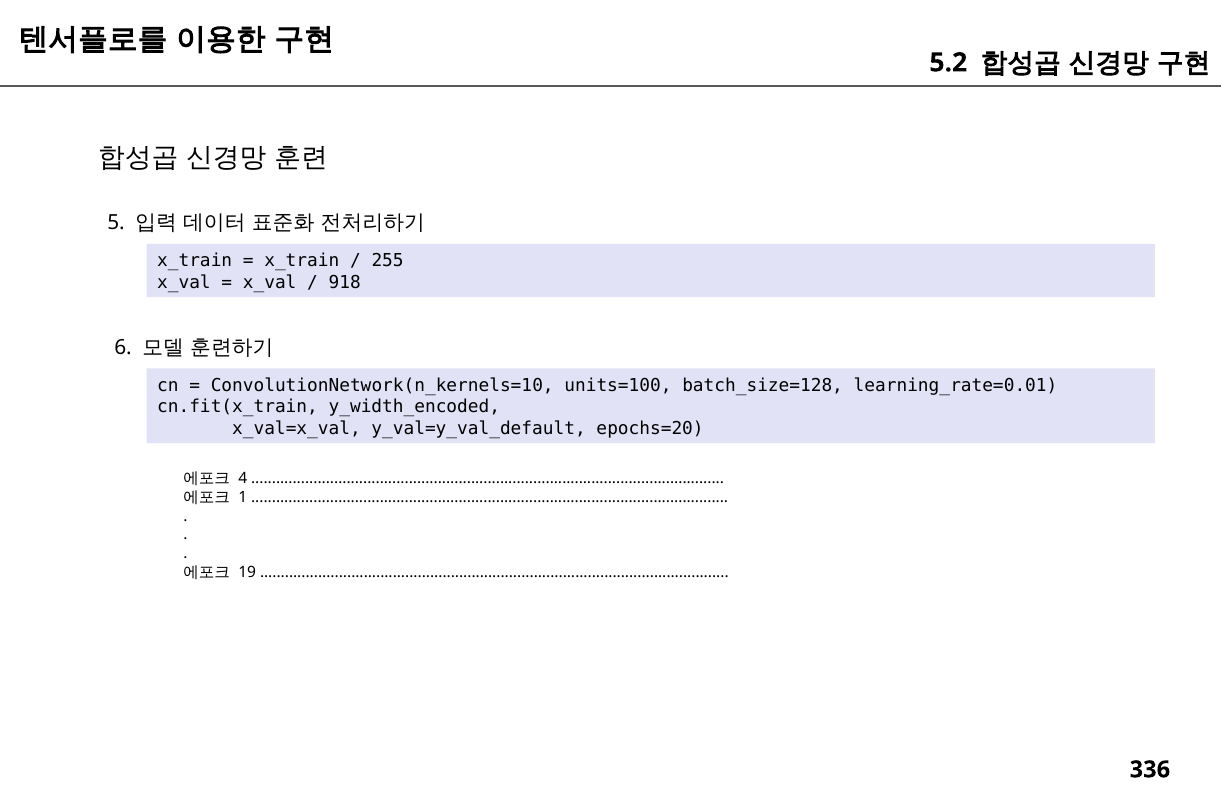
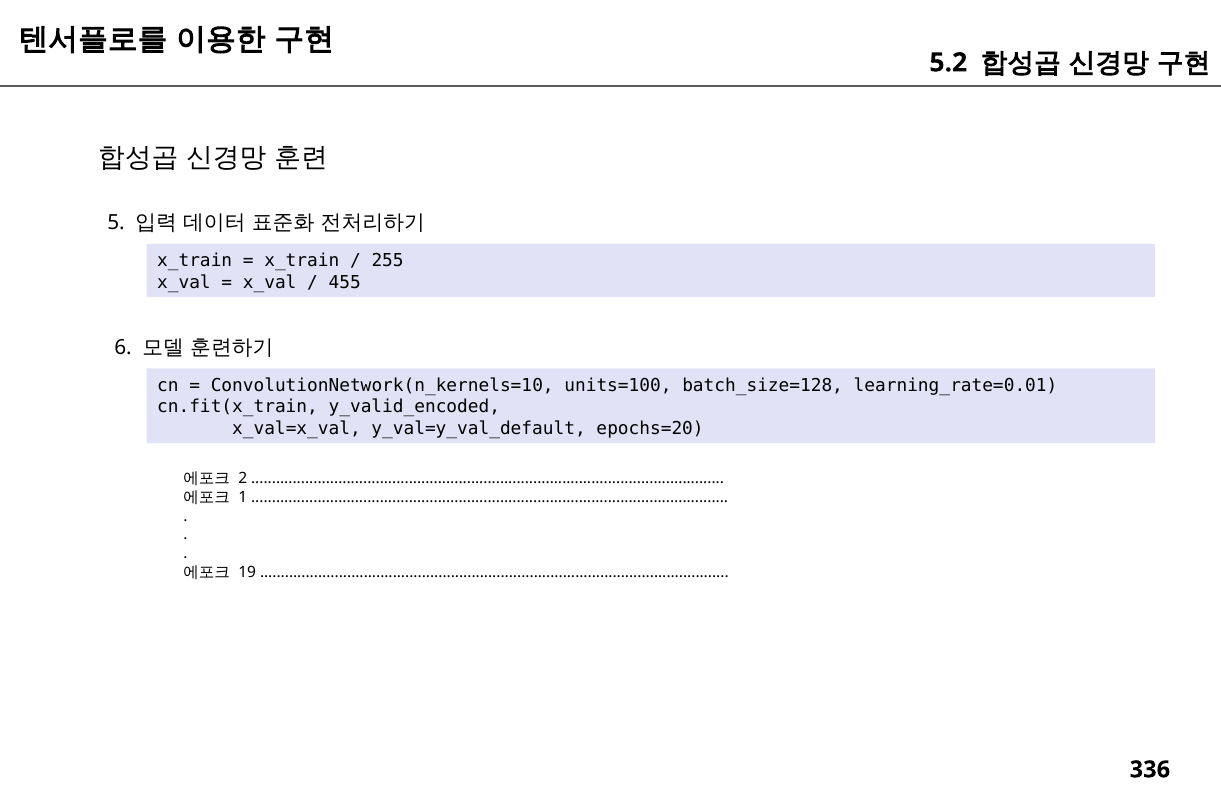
918: 918 -> 455
y_width_encoded: y_width_encoded -> y_valid_encoded
4: 4 -> 2
